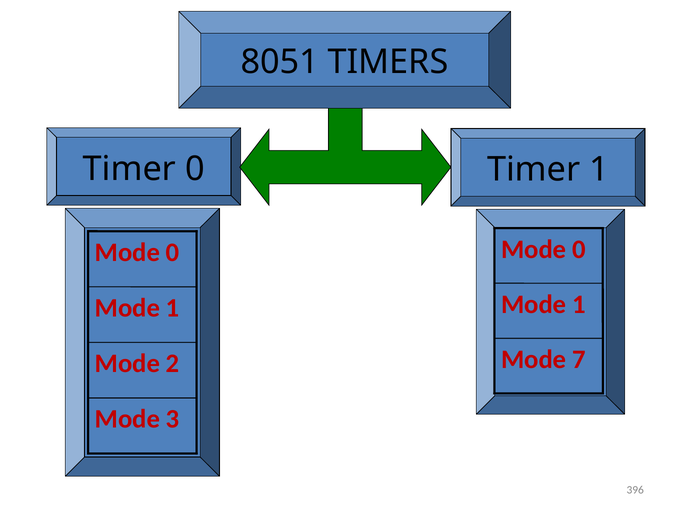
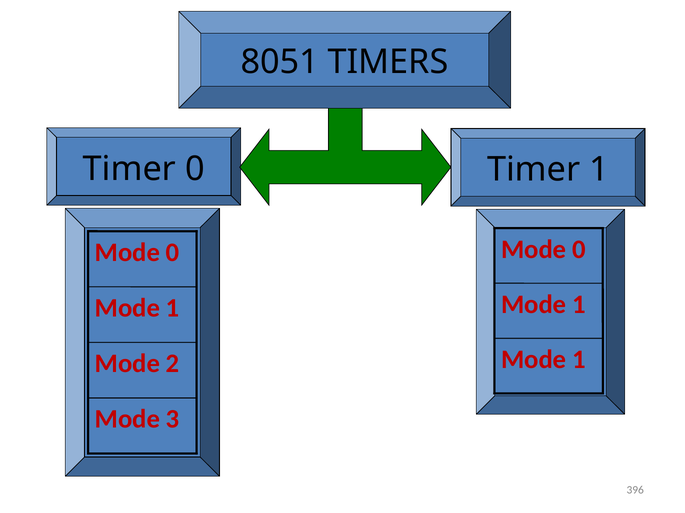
7 at (579, 360): 7 -> 1
